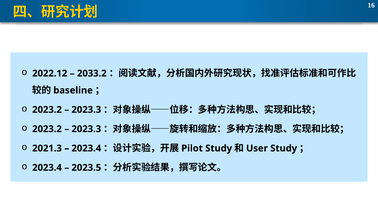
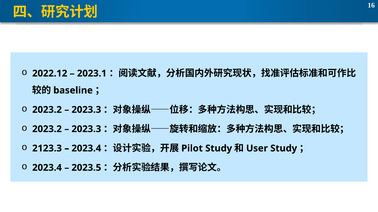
2033.2: 2033.2 -> 2023.1
2021.3: 2021.3 -> 2123.3
